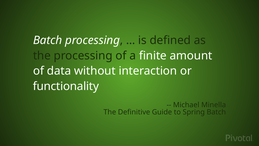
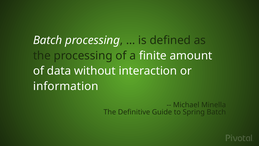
functionality: functionality -> information
